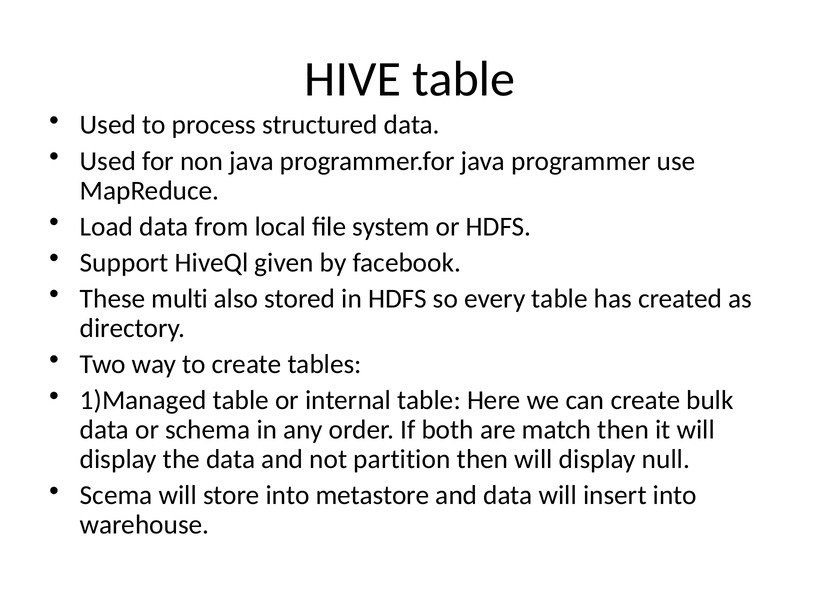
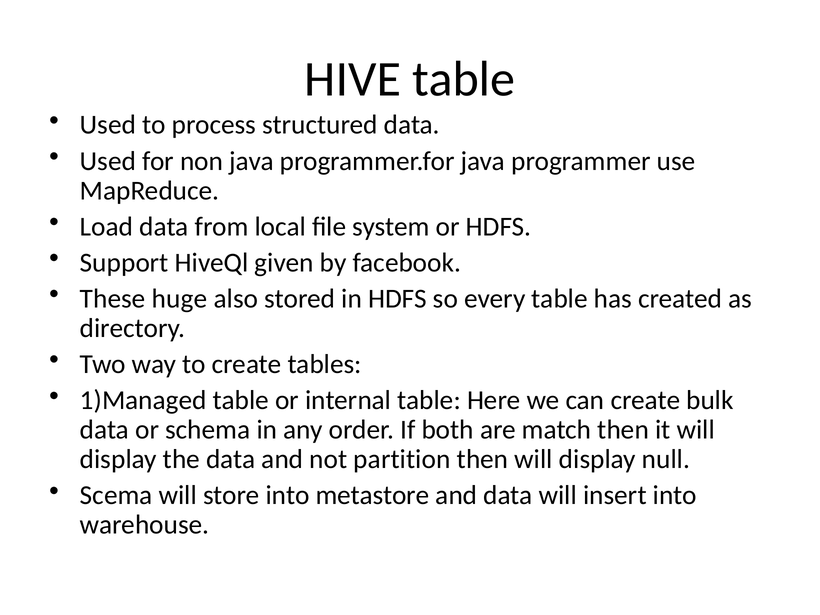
multi: multi -> huge
